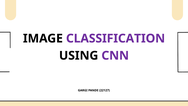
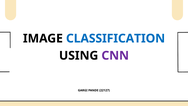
CLASSIFICATION colour: purple -> blue
